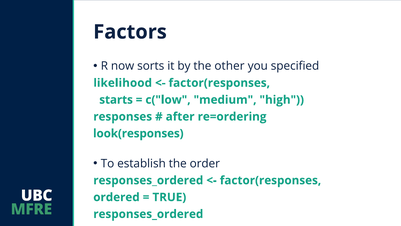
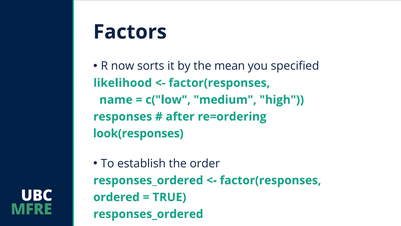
other: other -> mean
starts: starts -> name
